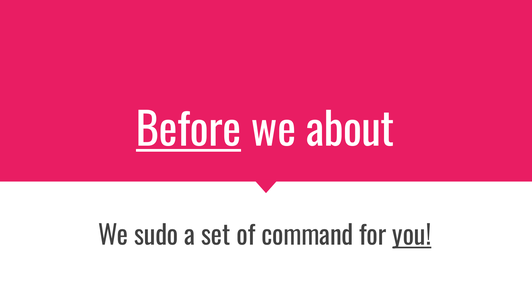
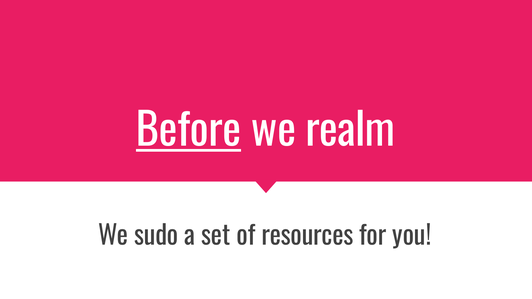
about: about -> realm
command: command -> resources
you underline: present -> none
